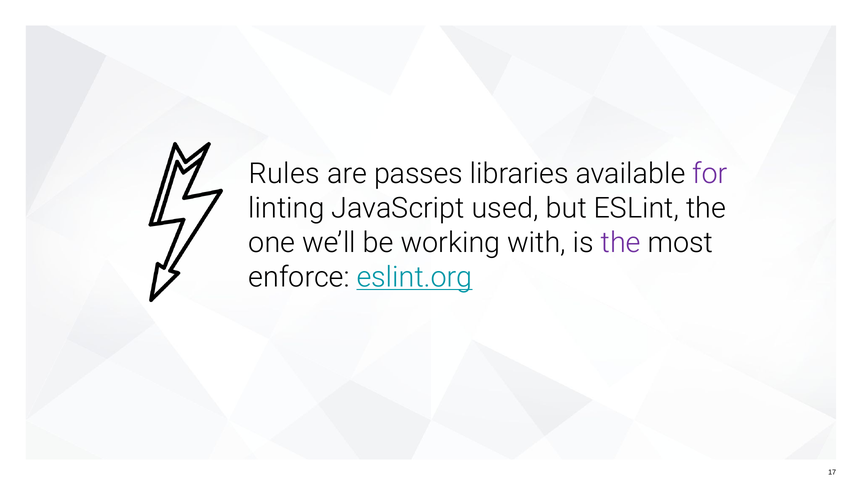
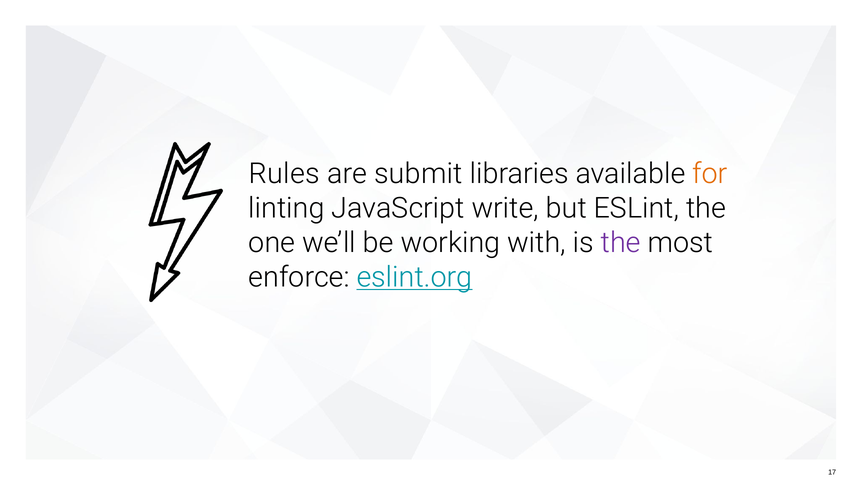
passes: passes -> submit
for colour: purple -> orange
used: used -> write
